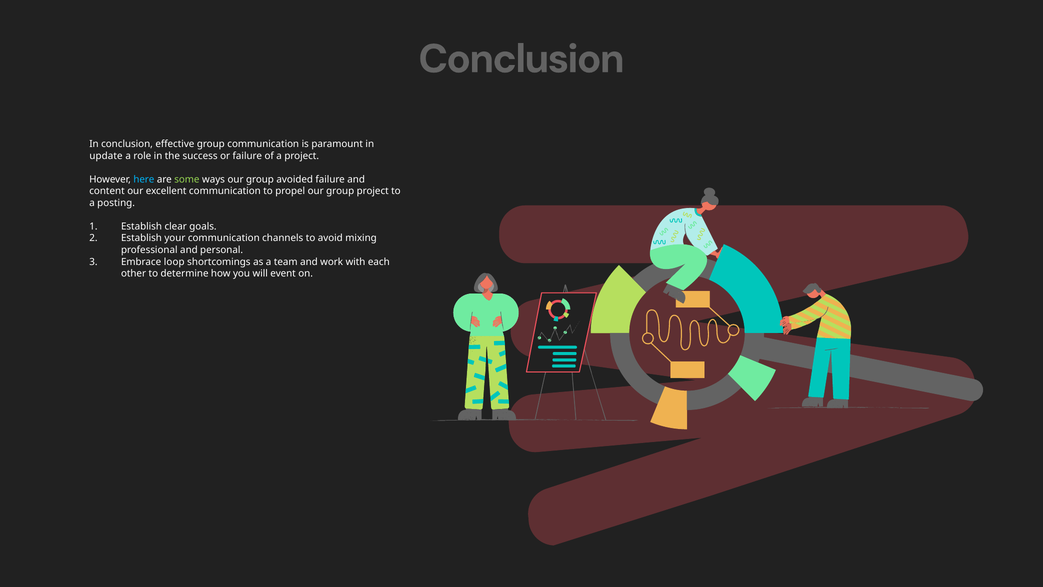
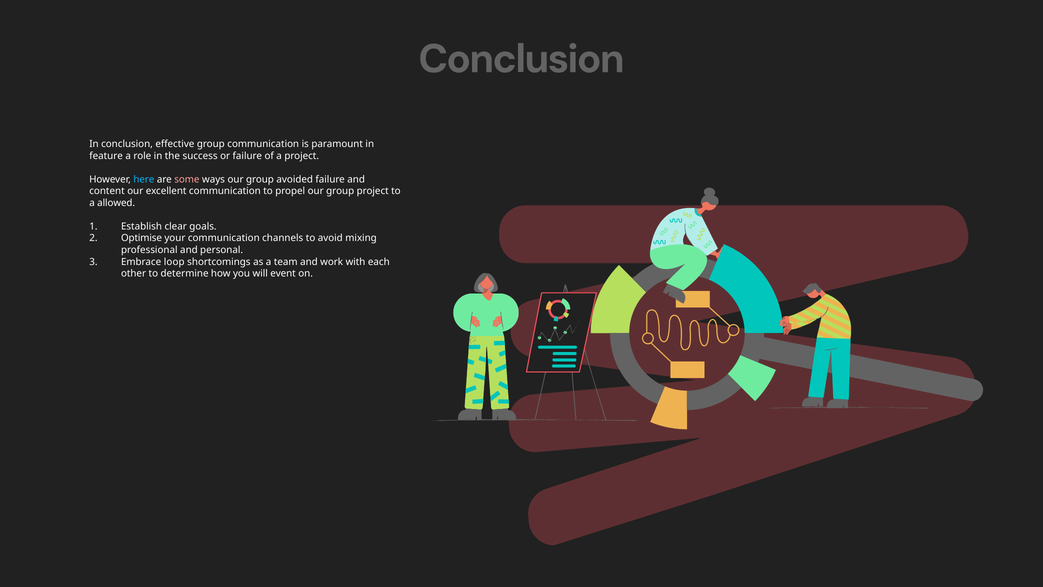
update: update -> feature
some colour: light green -> pink
posting: posting -> allowed
Establish at (141, 238): Establish -> Optimise
